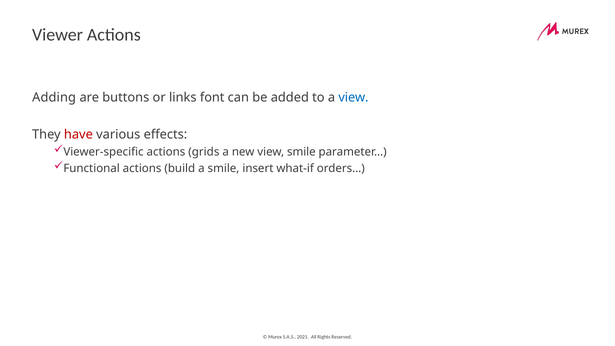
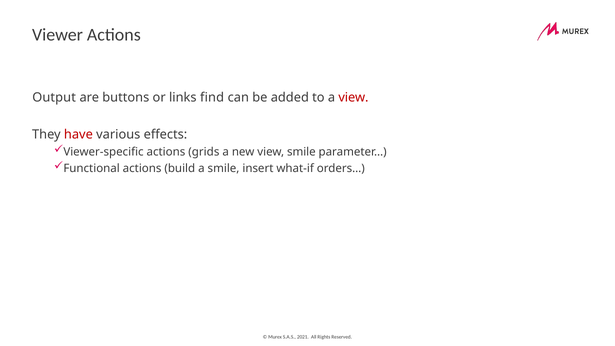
Adding: Adding -> Output
font: font -> find
view at (353, 98) colour: blue -> red
